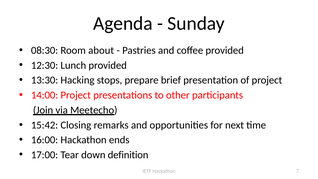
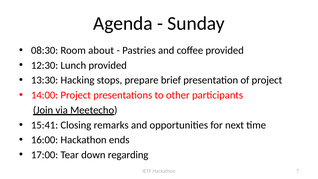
15:42: 15:42 -> 15:41
definition: definition -> regarding
